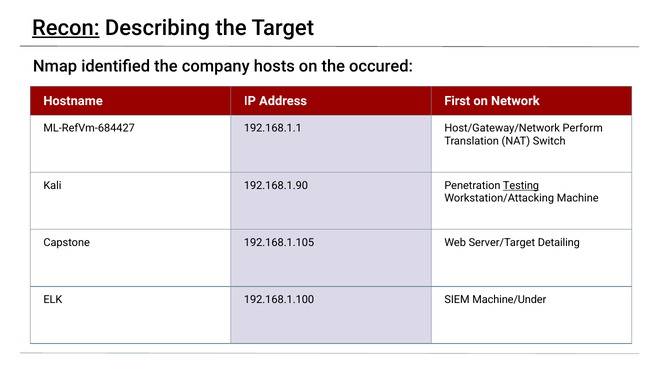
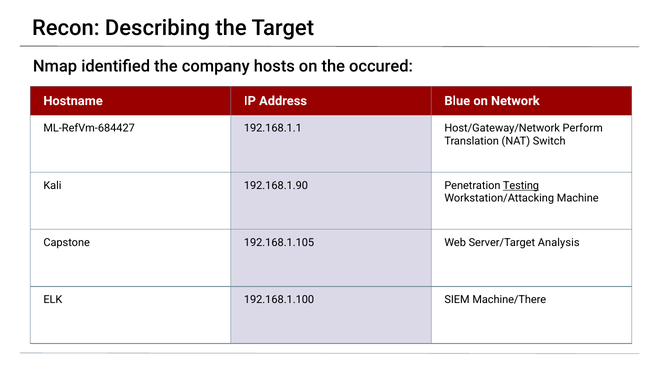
Recon underline: present -> none
First: First -> Blue
Detailing: Detailing -> Analysis
Machine/Under: Machine/Under -> Machine/There
